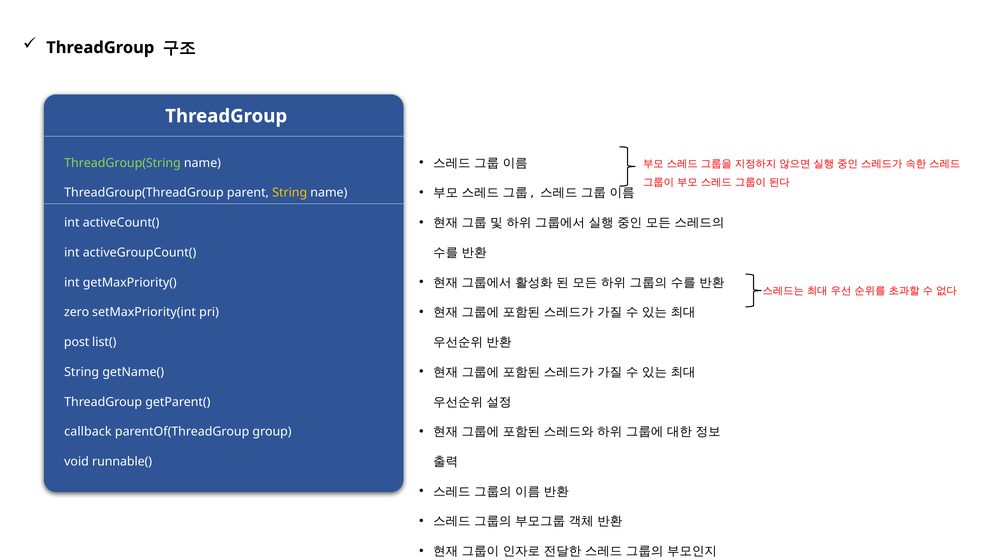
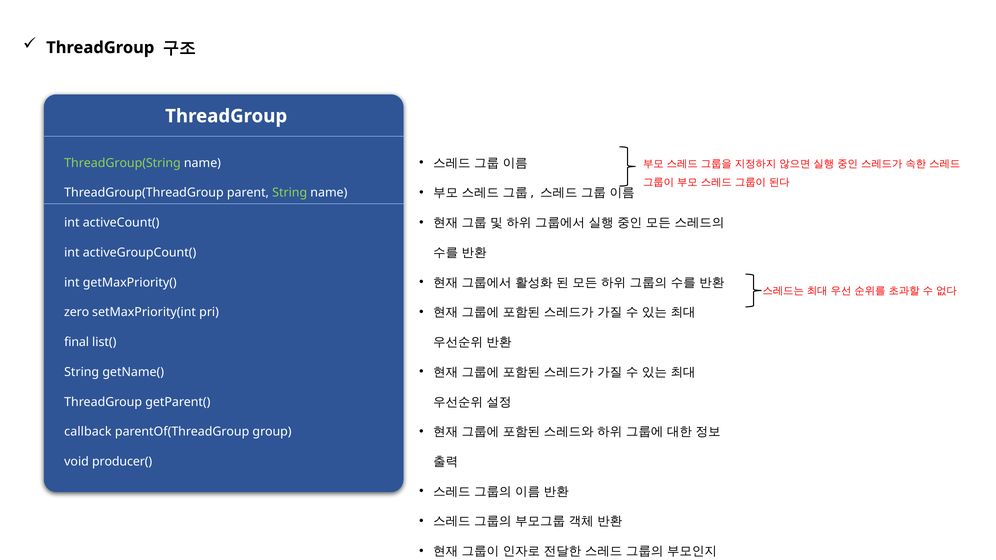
String at (290, 193) colour: yellow -> light green
post: post -> final
runnable(: runnable( -> producer(
